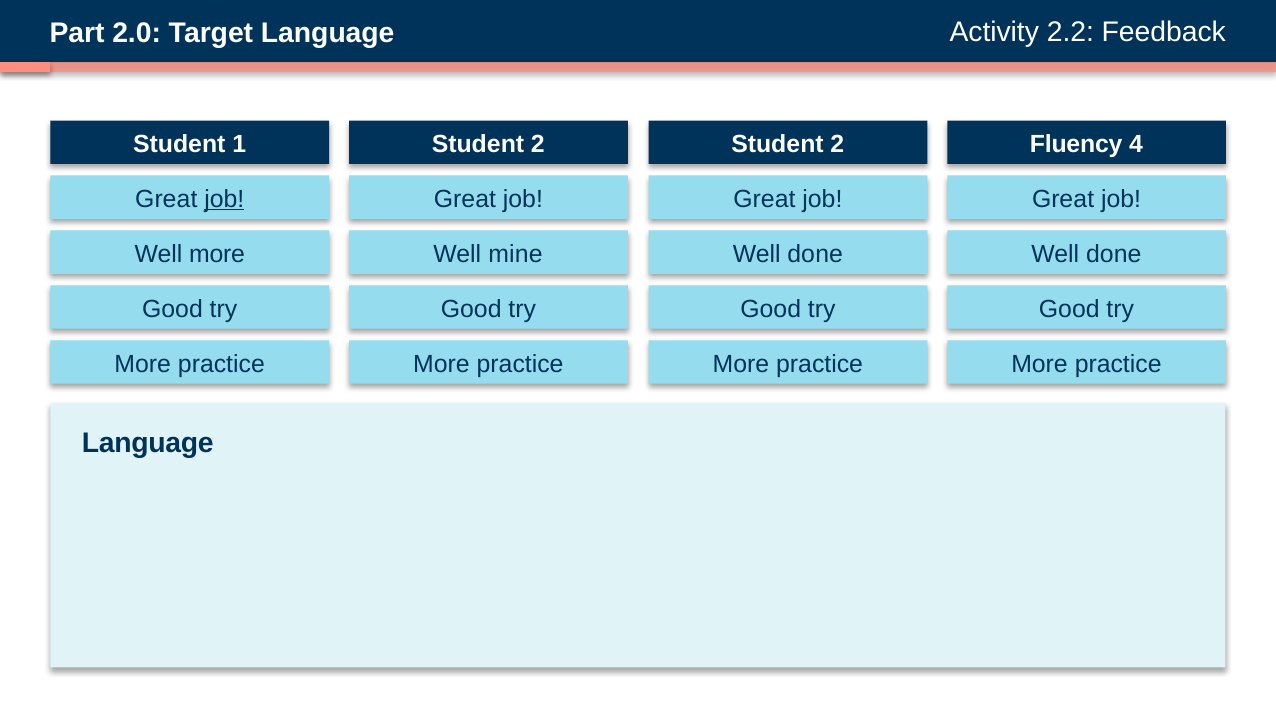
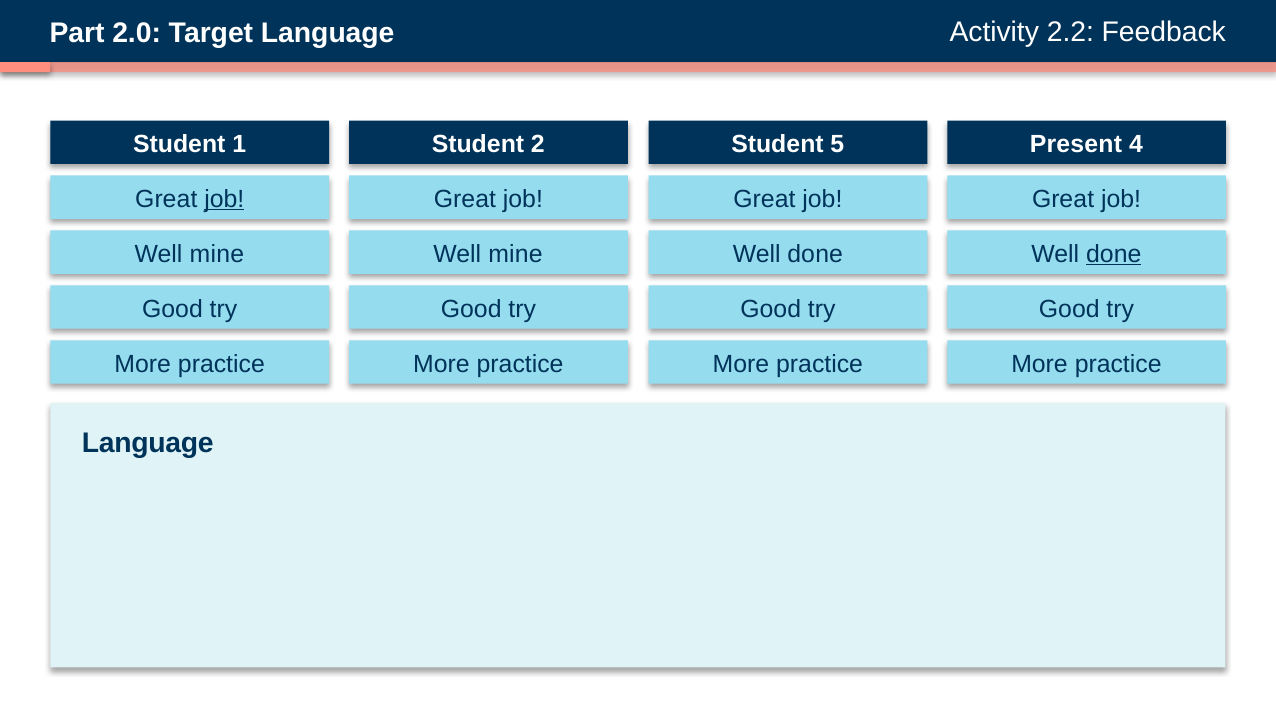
2 at (837, 144): 2 -> 5
Fluency: Fluency -> Present
more at (217, 254): more -> mine
done at (1114, 254) underline: none -> present
